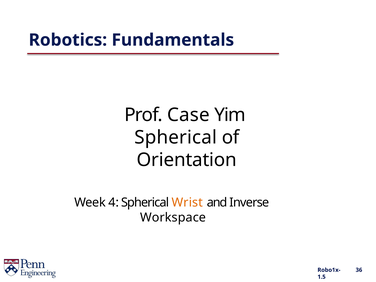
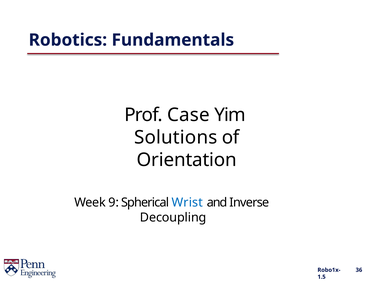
Spherical at (176, 137): Spherical -> Solutions
4: 4 -> 9
Wrist colour: orange -> blue
Workspace: Workspace -> Decoupling
